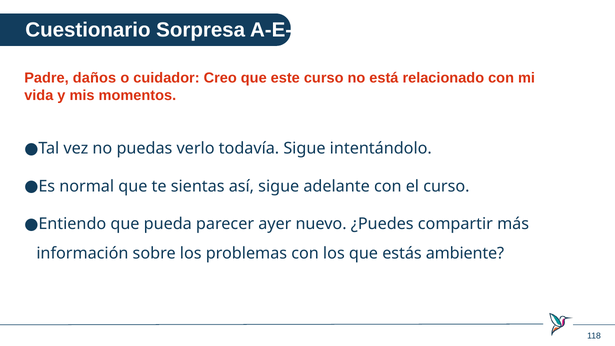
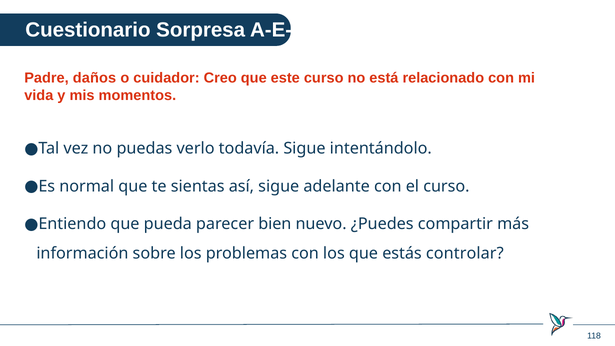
ayer: ayer -> bien
ambiente: ambiente -> controlar
